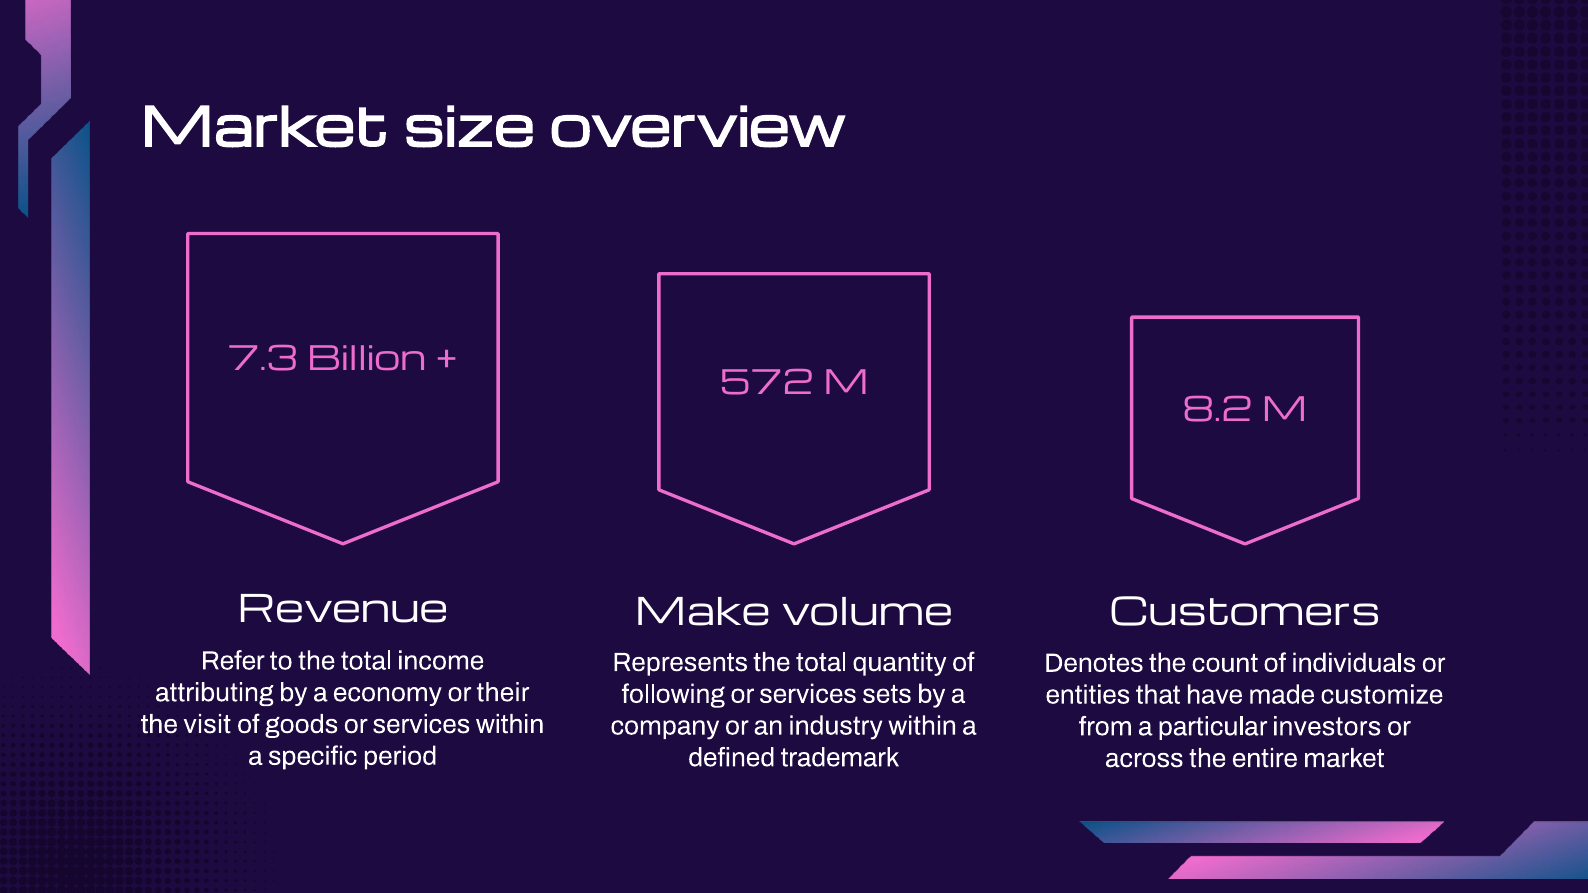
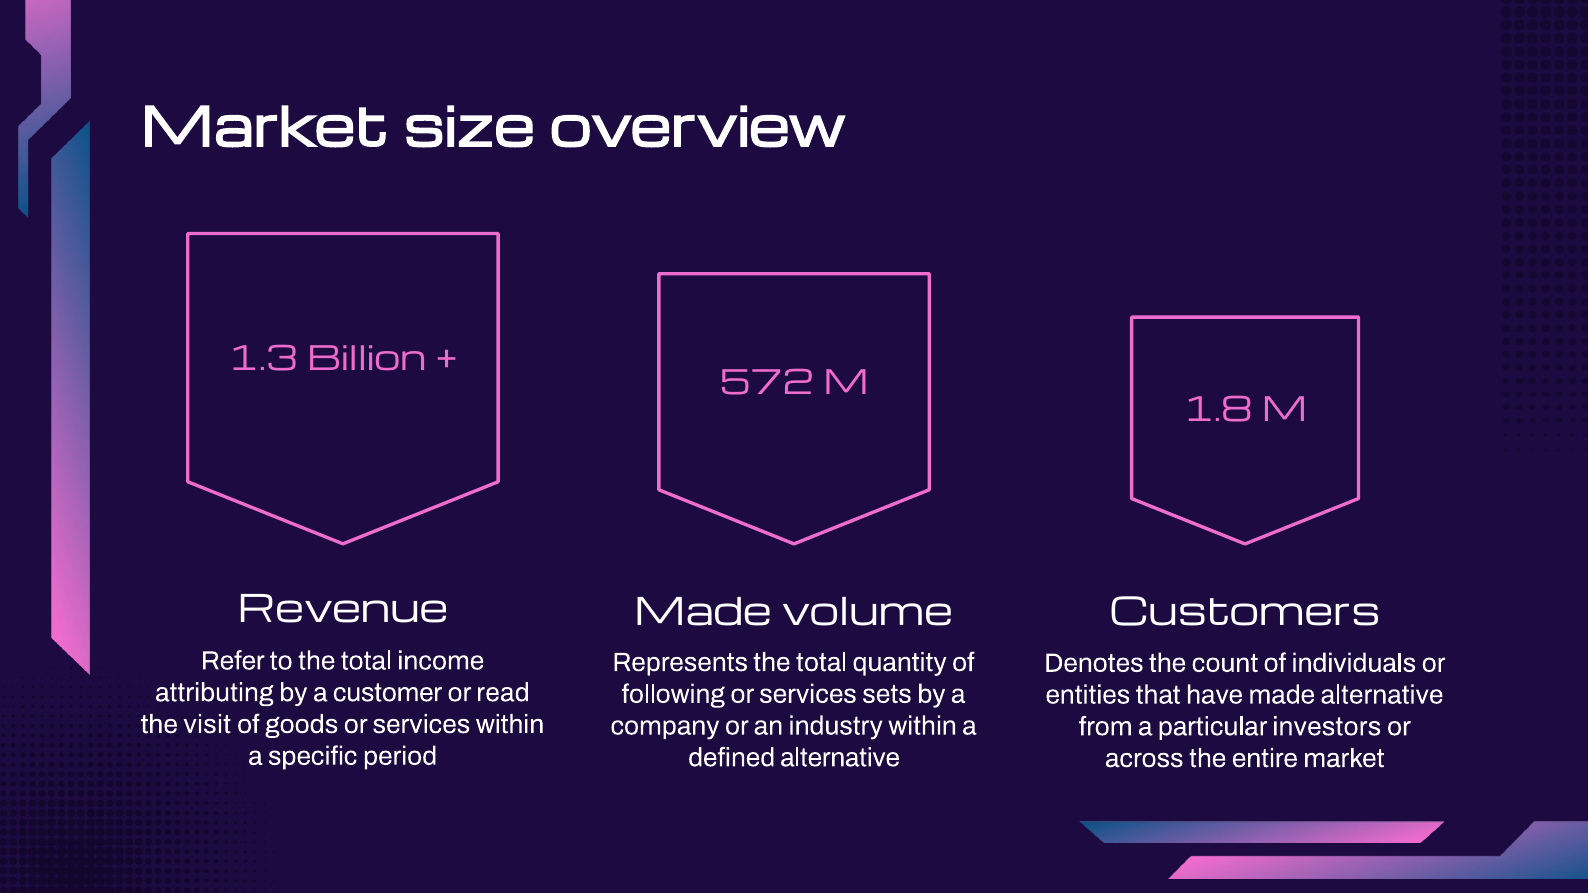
7.3: 7.3 -> 1.3
8.2: 8.2 -> 1.8
Make at (703, 613): Make -> Made
economy: economy -> customer
their: their -> read
made customize: customize -> alternative
defined trademark: trademark -> alternative
